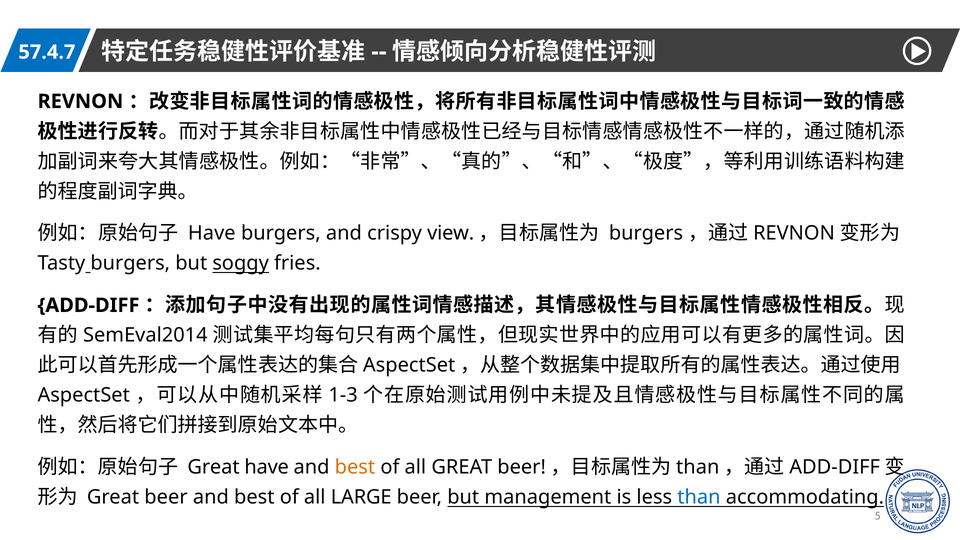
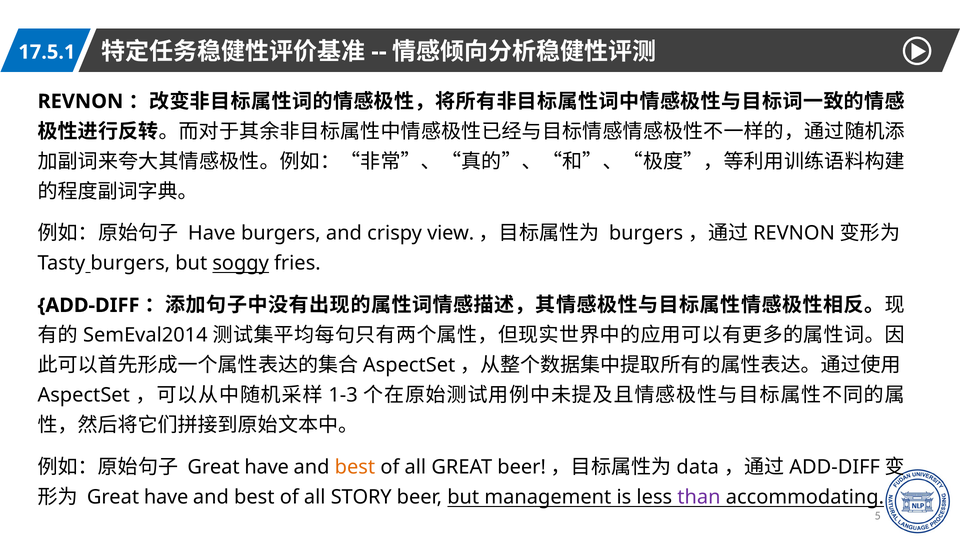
57.4.7: 57.4.7 -> 17.5.1
than at (698, 467): than -> data
beer at (166, 497): beer -> have
LARGE: LARGE -> STORY
than at (699, 497) colour: blue -> purple
